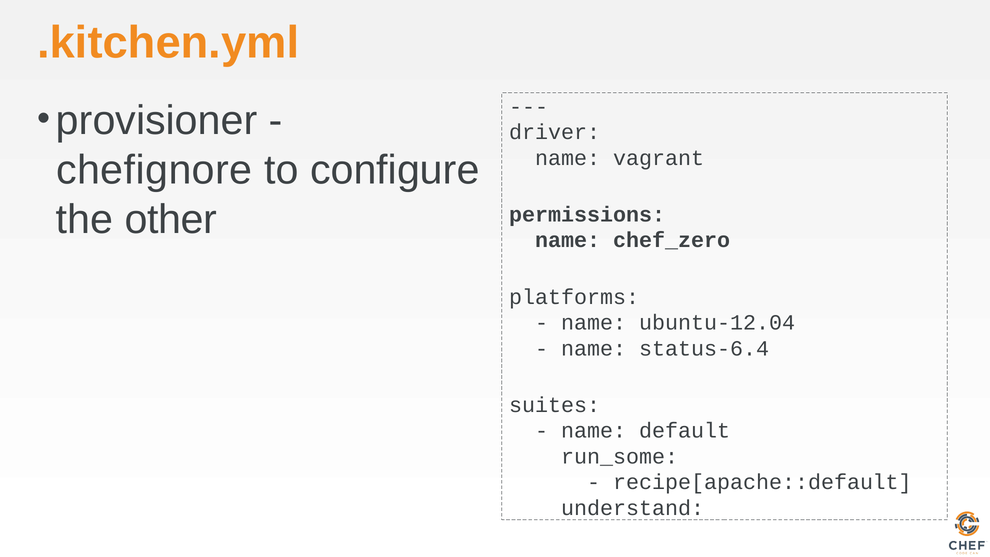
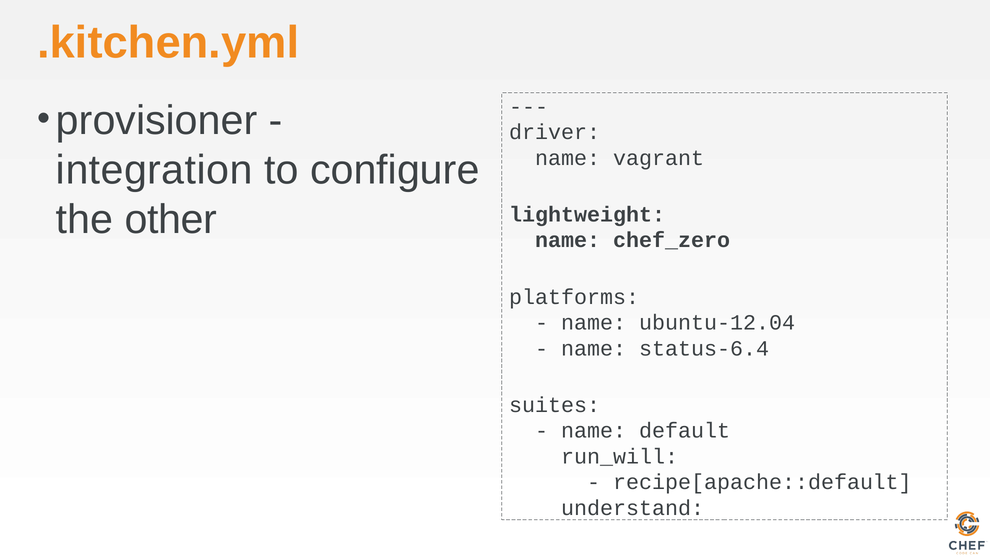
chefignore: chefignore -> integration
permissions: permissions -> lightweight
run_some: run_some -> run_will
